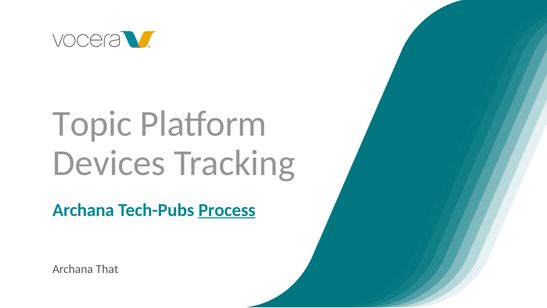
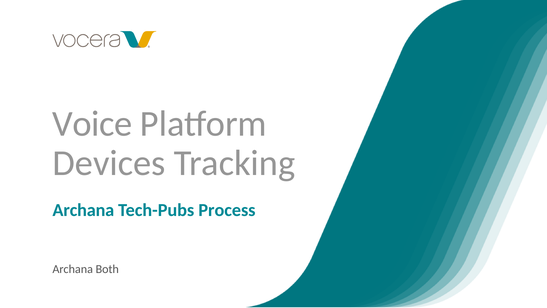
Topic: Topic -> Voice
Process underline: present -> none
That: That -> Both
